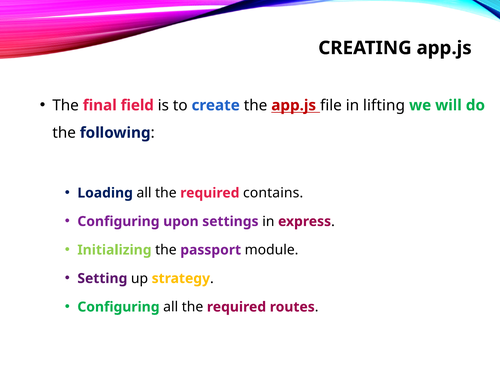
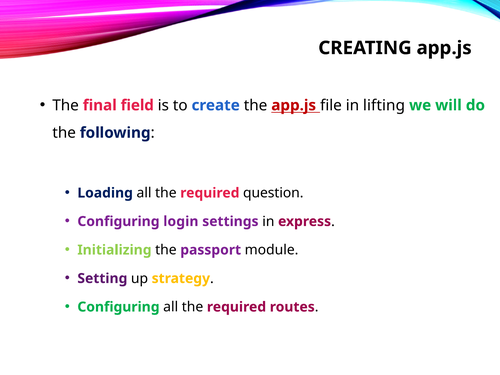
contains: contains -> question
upon: upon -> login
